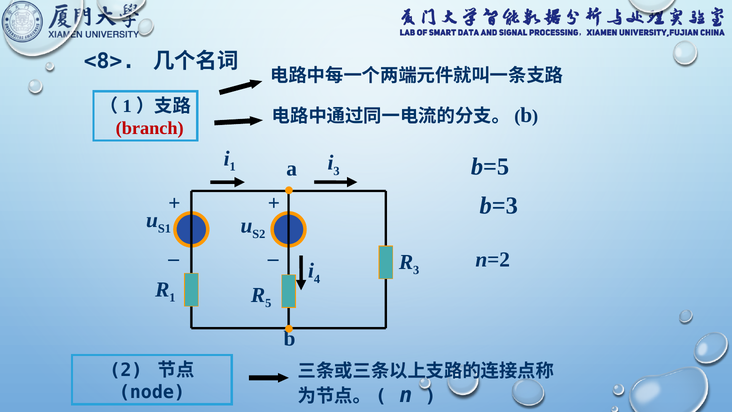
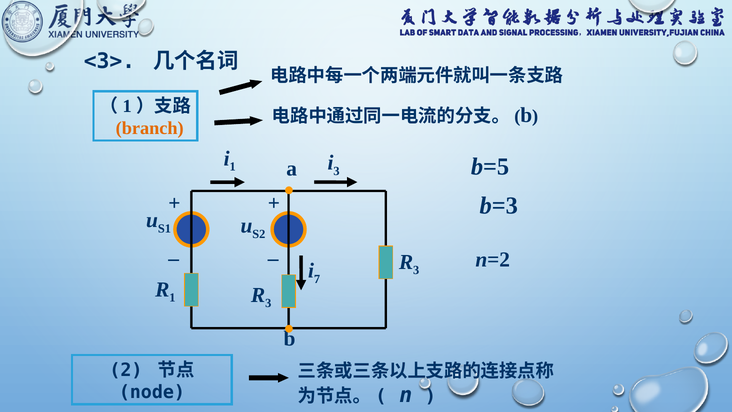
<8>: <8> -> <3>
branch colour: red -> orange
4: 4 -> 7
5 at (268, 303): 5 -> 3
